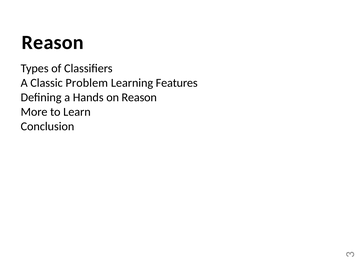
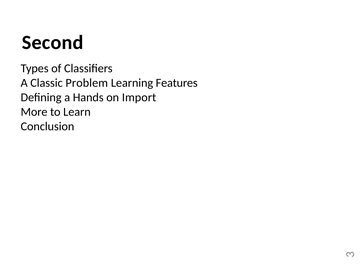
Reason at (53, 43): Reason -> Second
on Reason: Reason -> Import
